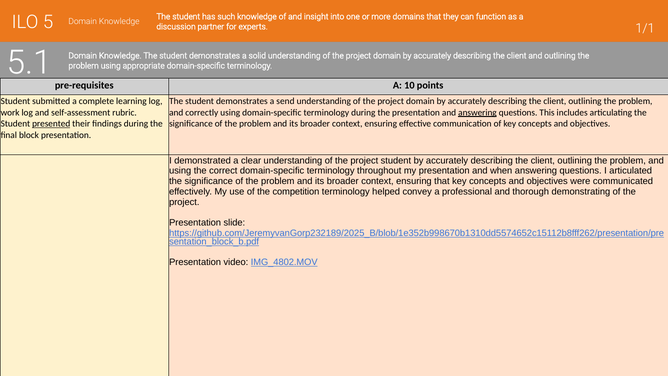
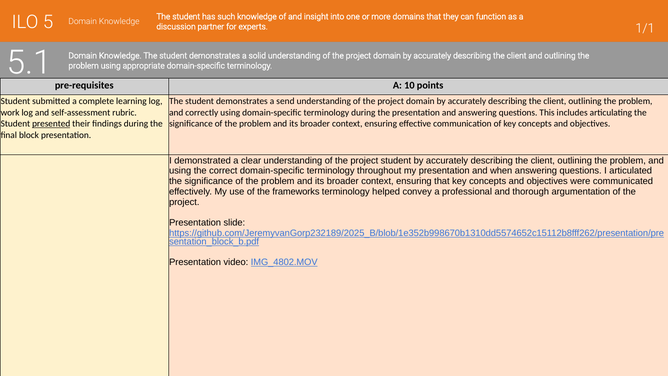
answering at (477, 112) underline: present -> none
competition: competition -> frameworks
demonstrating: demonstrating -> argumentation
